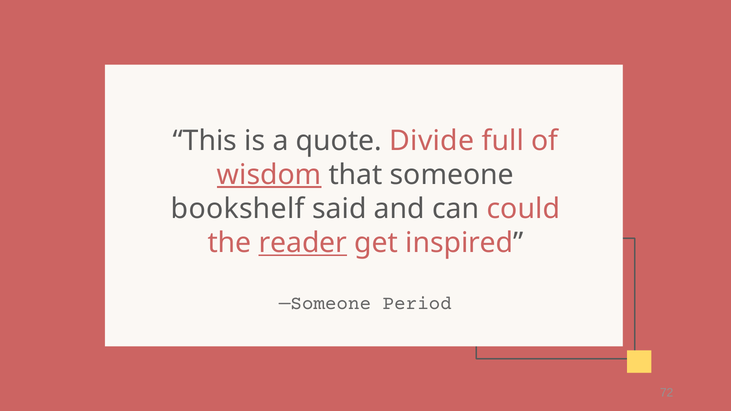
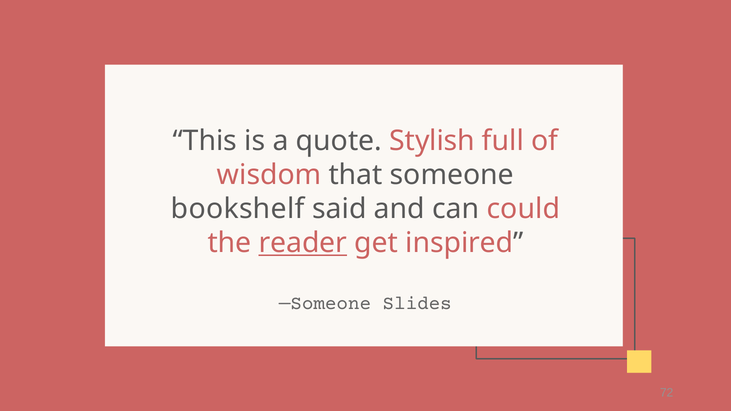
Divide: Divide -> Stylish
wisdom underline: present -> none
Period: Period -> Slides
